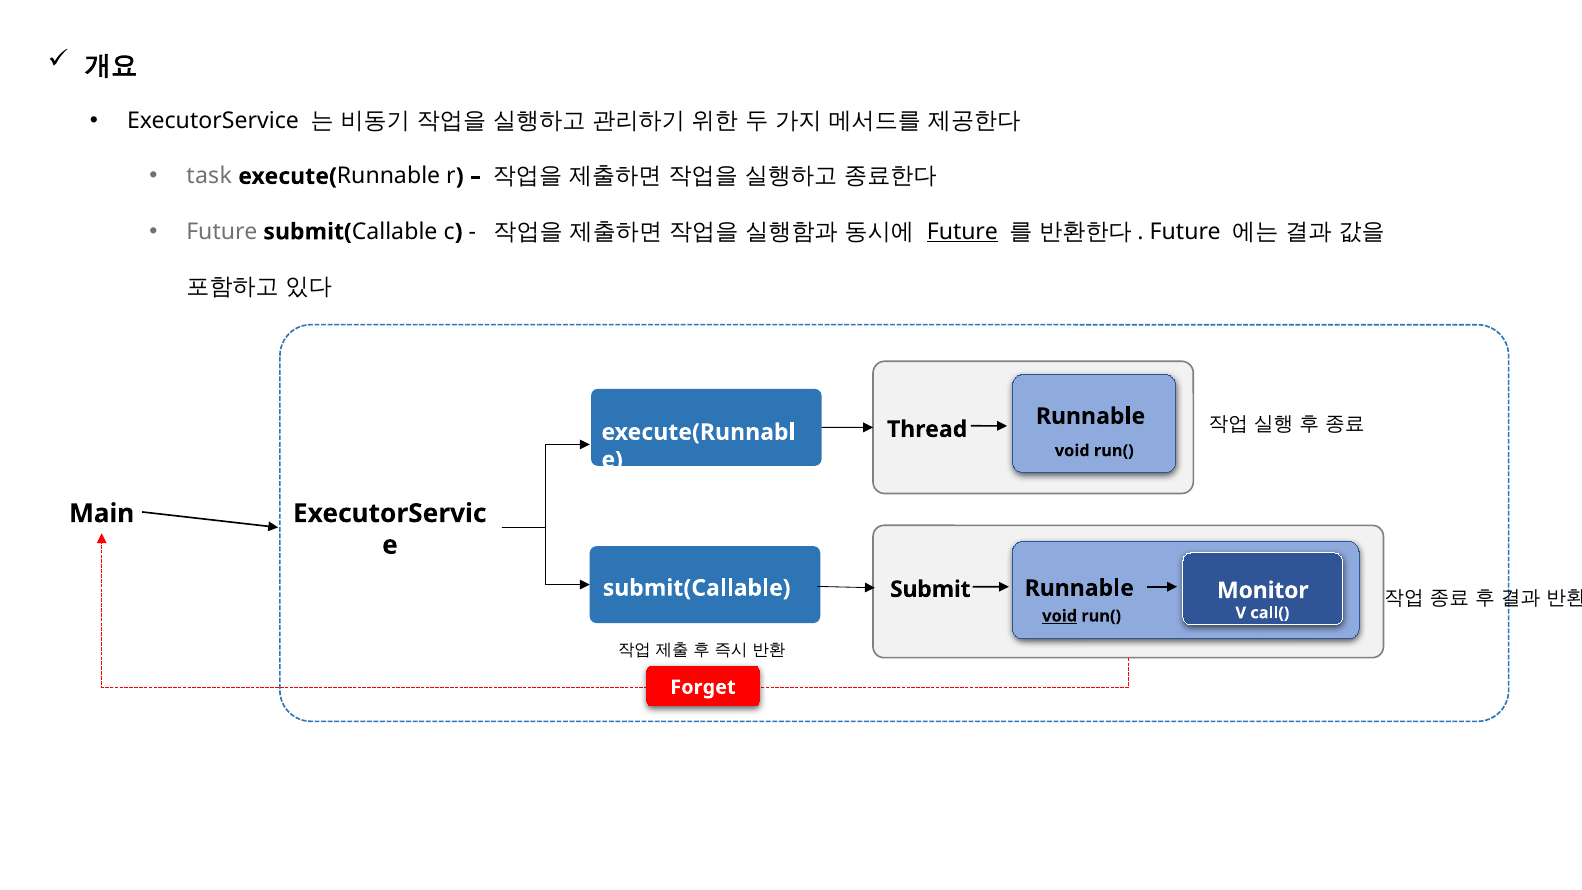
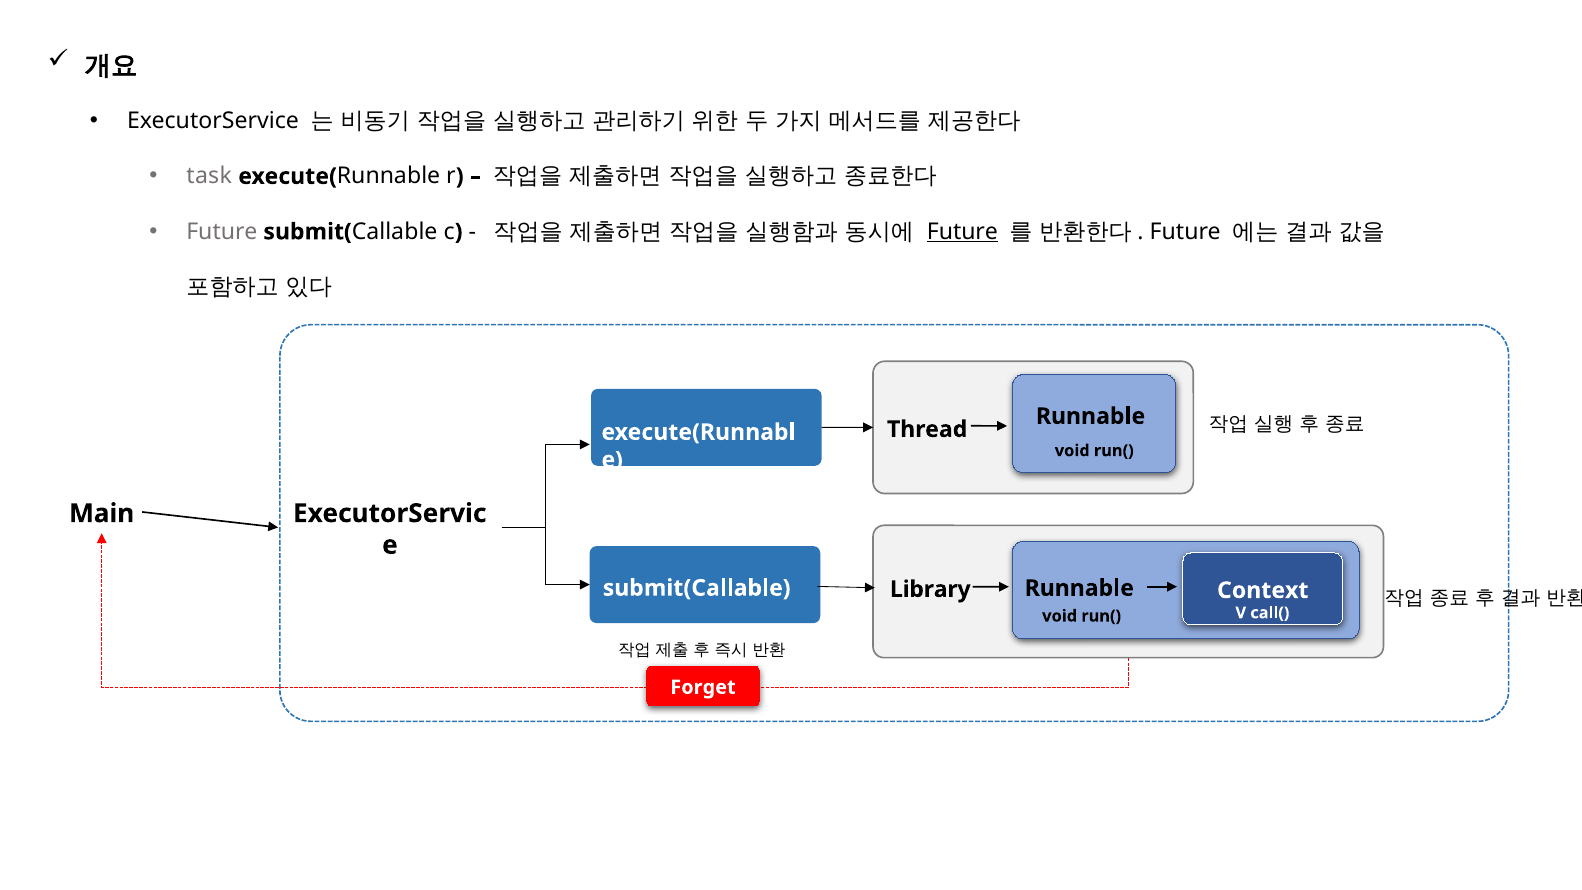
Submit: Submit -> Library
Monitor: Monitor -> Context
void at (1060, 616) underline: present -> none
